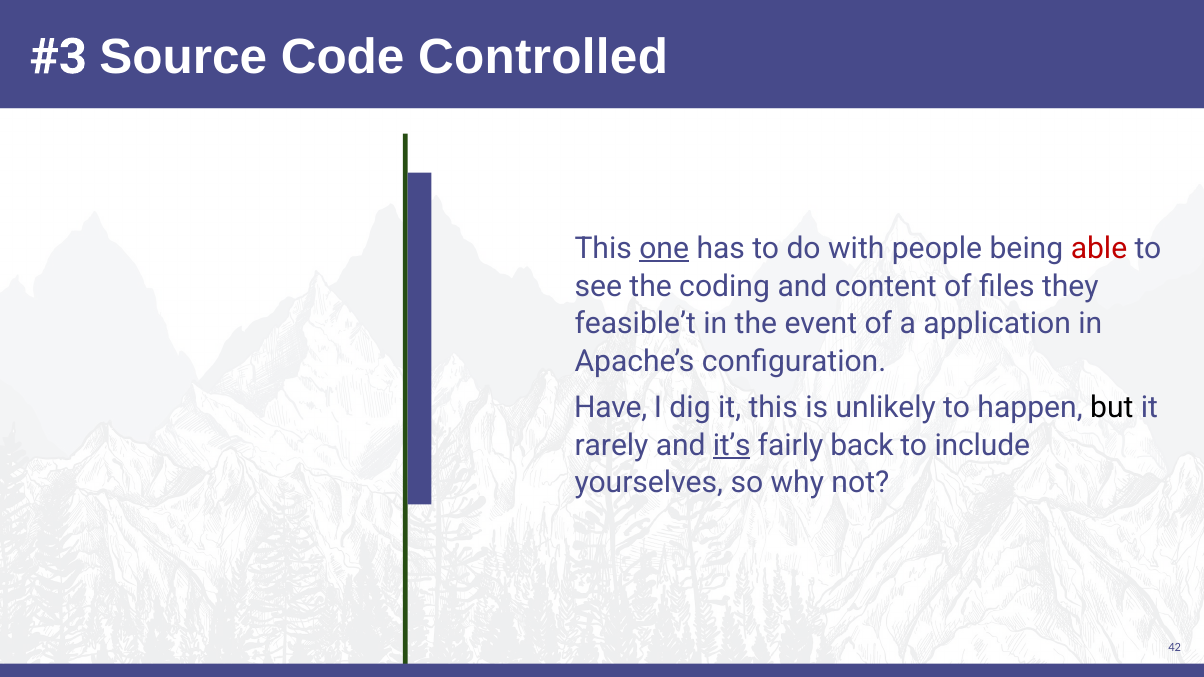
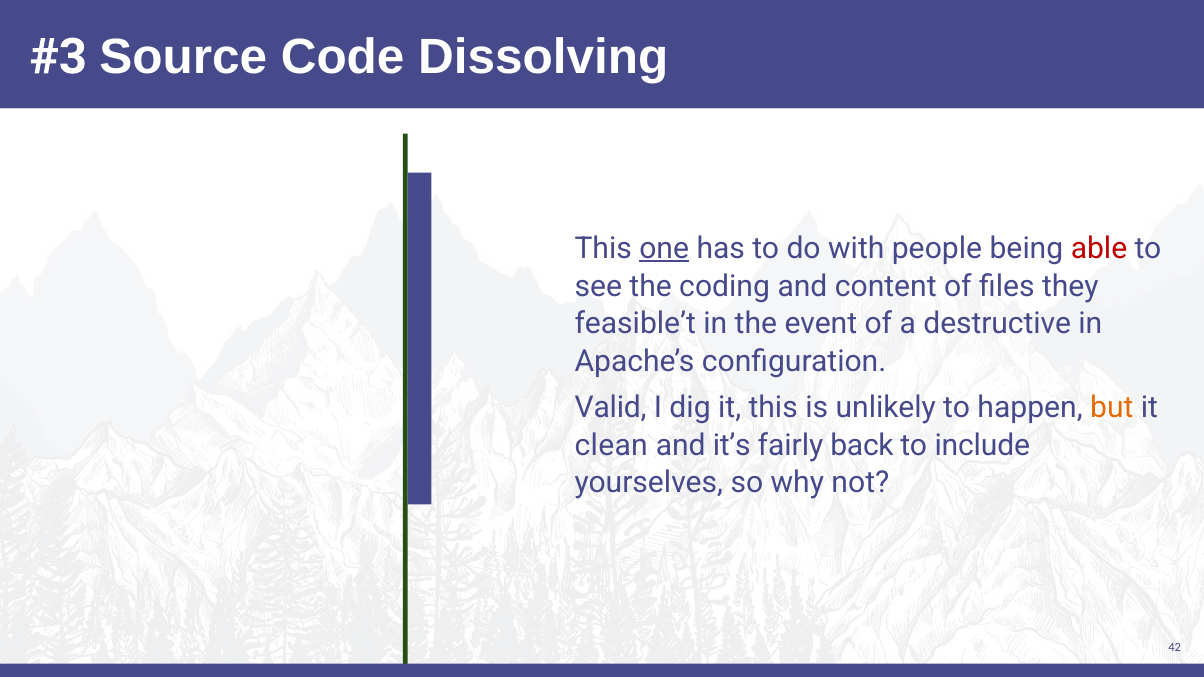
Controlled: Controlled -> Dissolving
application: application -> destructive
Have: Have -> Valid
but colour: black -> orange
rarely: rarely -> clean
it’s underline: present -> none
